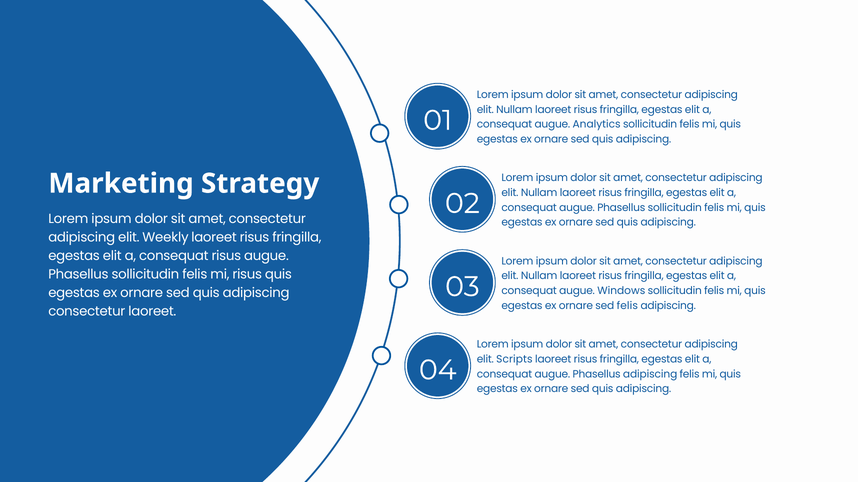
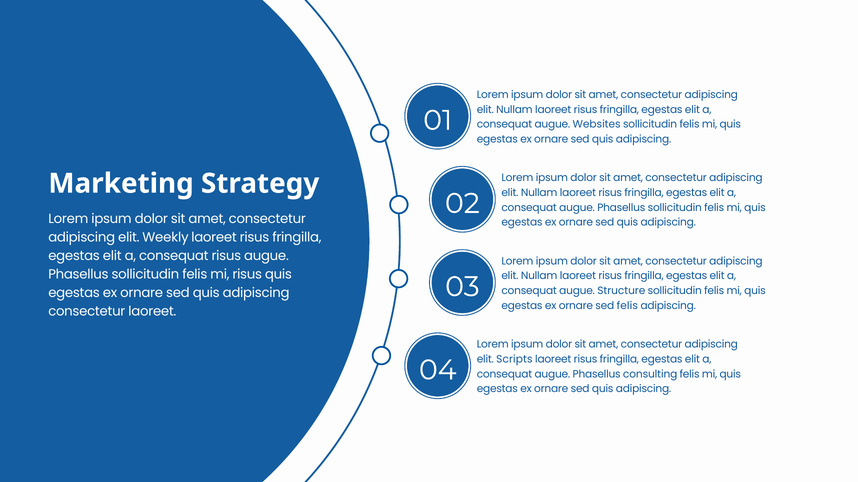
Analytics: Analytics -> Websites
Windows: Windows -> Structure
Phasellus adipiscing: adipiscing -> consulting
